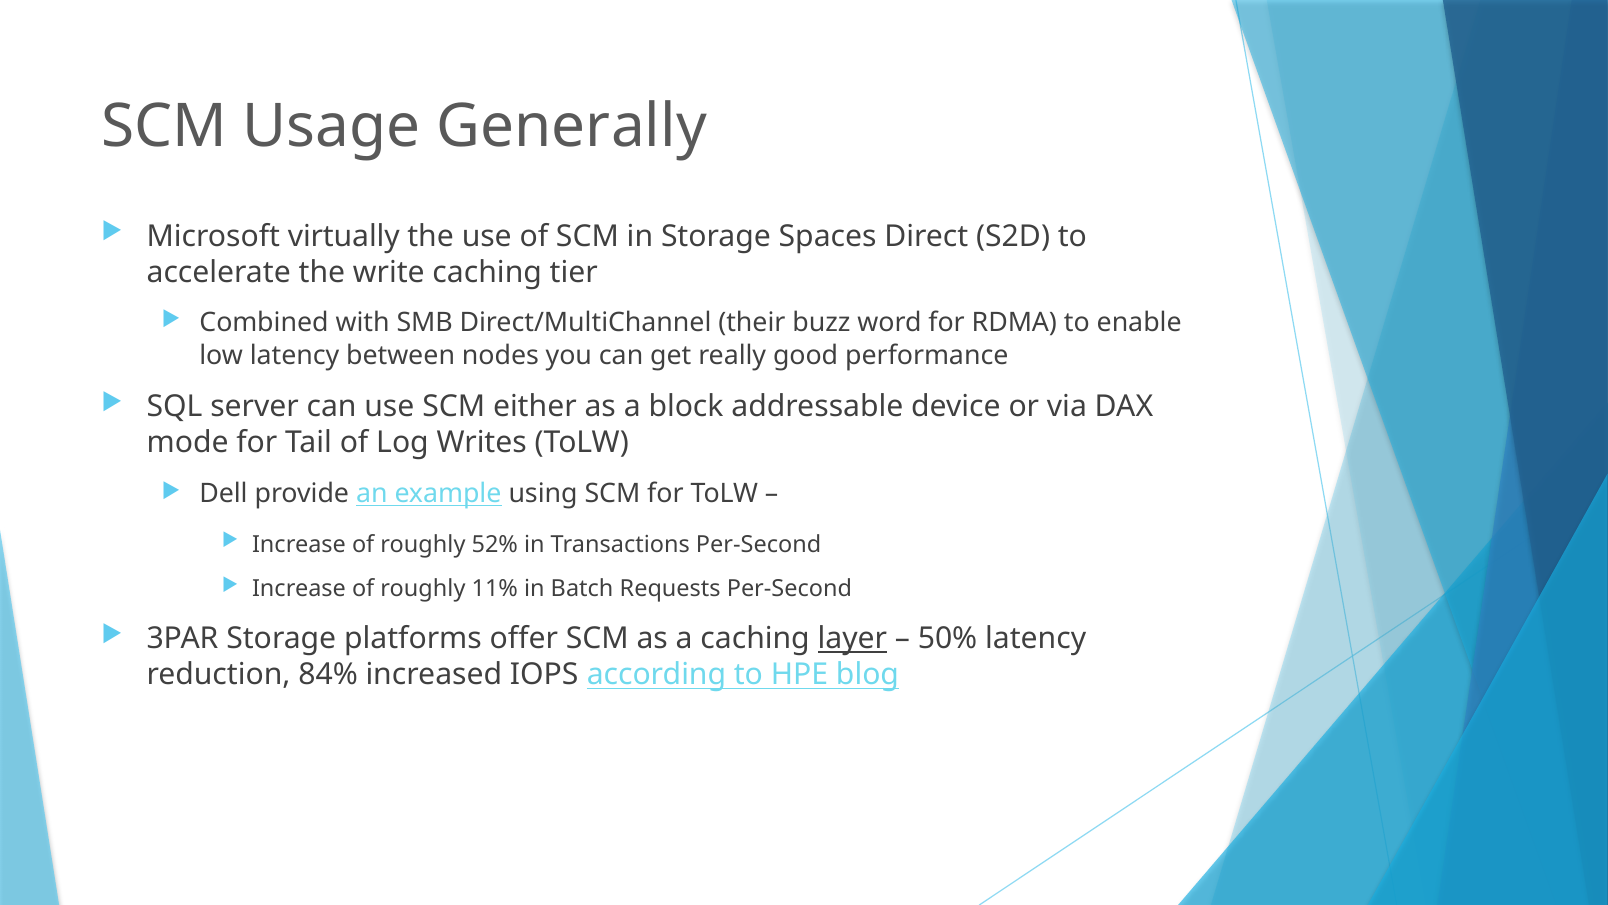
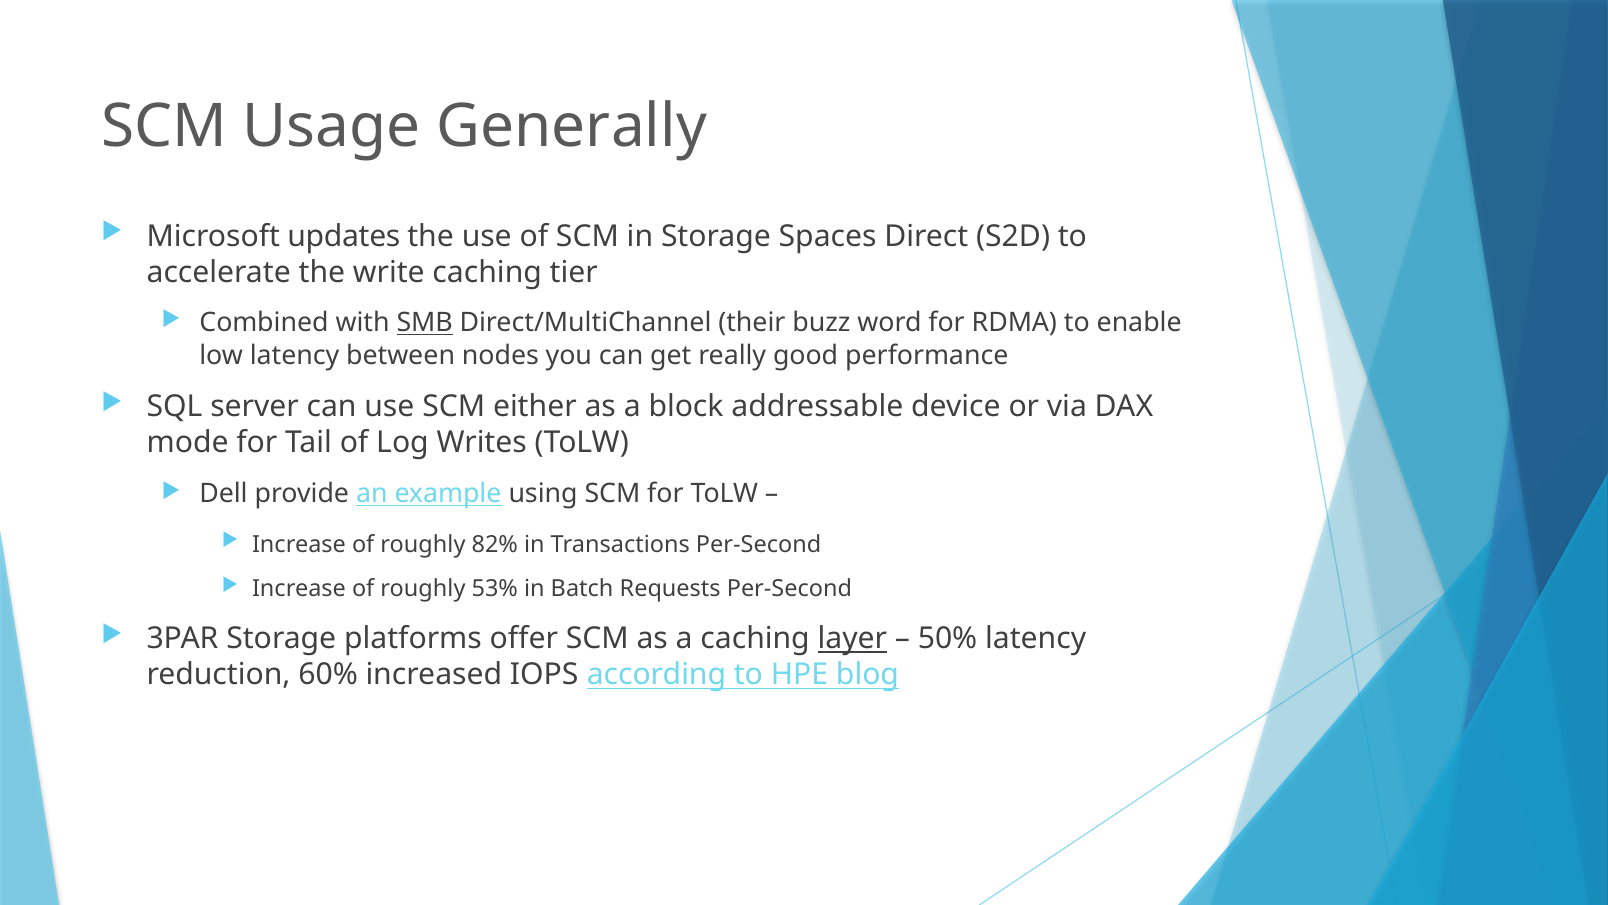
virtually: virtually -> updates
SMB underline: none -> present
52%: 52% -> 82%
11%: 11% -> 53%
84%: 84% -> 60%
